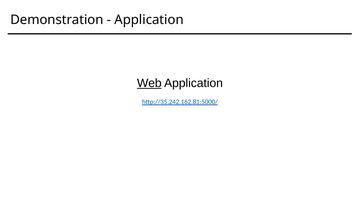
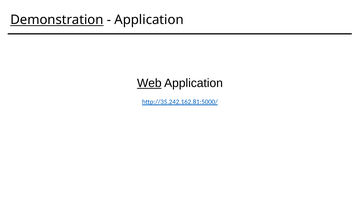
Demonstration underline: none -> present
